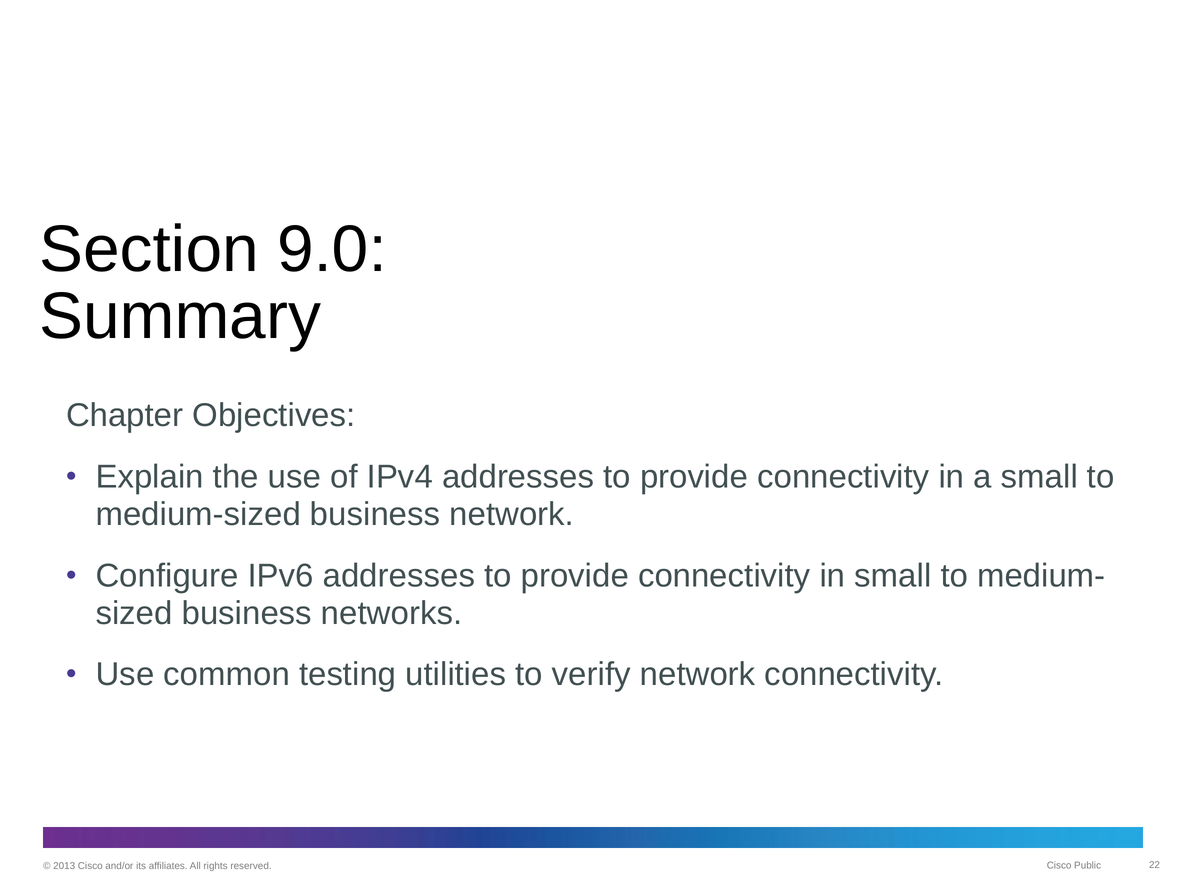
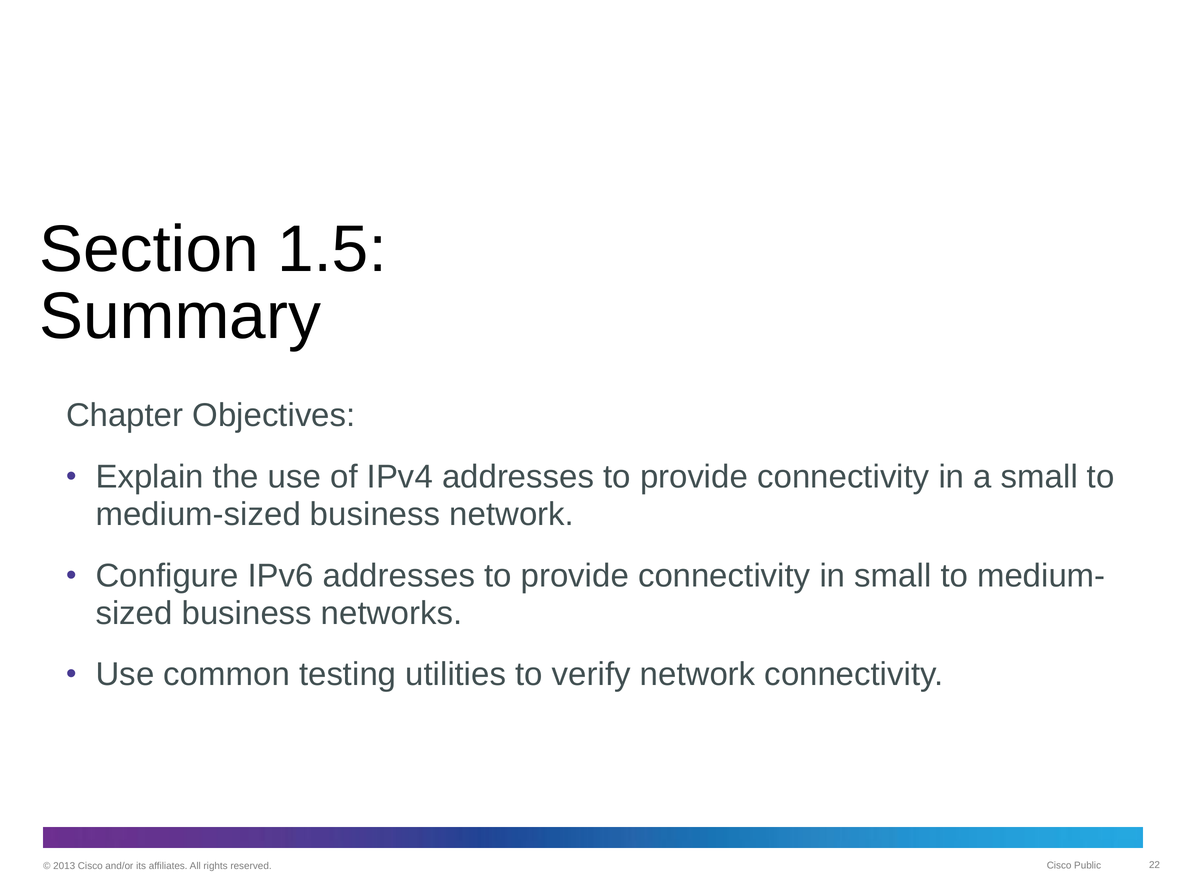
9.0: 9.0 -> 1.5
